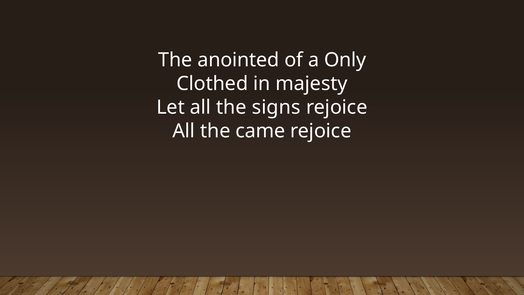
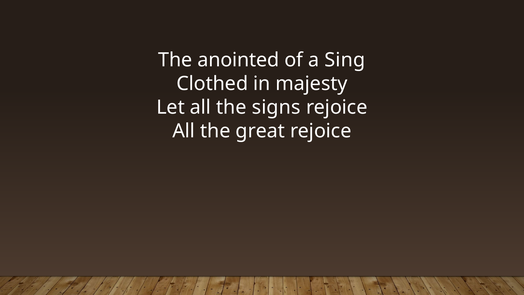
Only: Only -> Sing
came: came -> great
